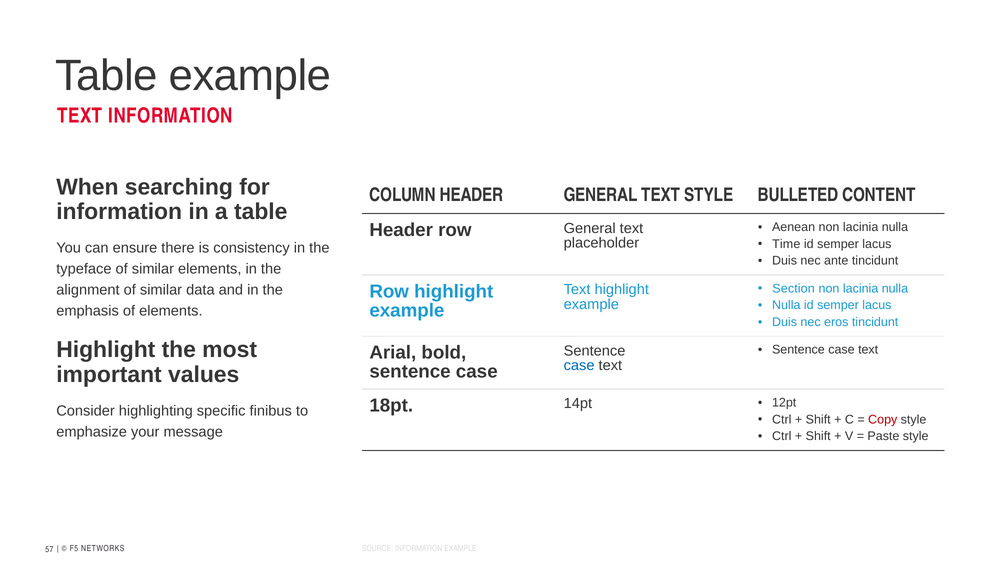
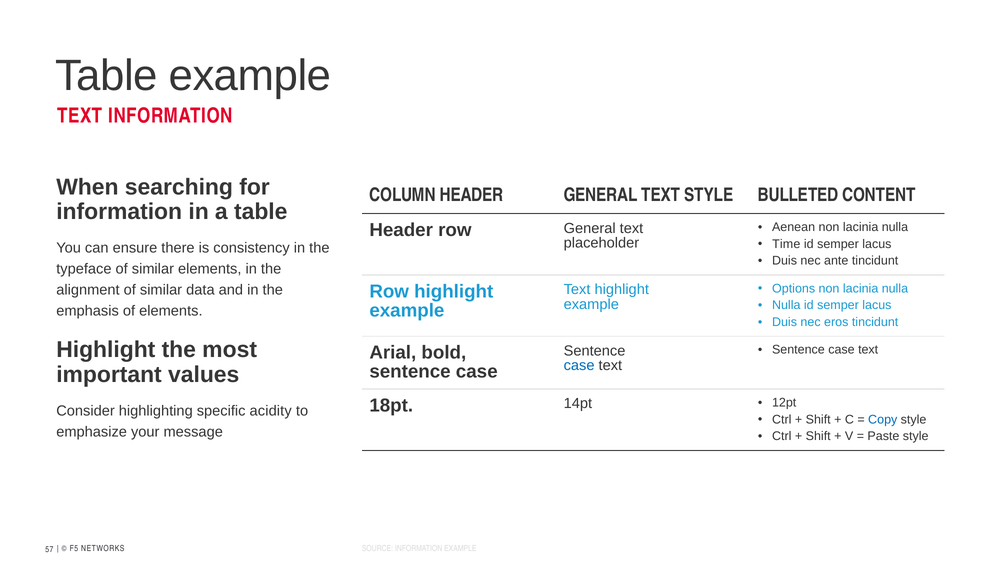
Section: Section -> Options
finibus: finibus -> acidity
Copy colour: red -> blue
